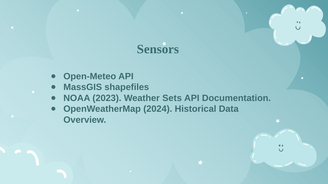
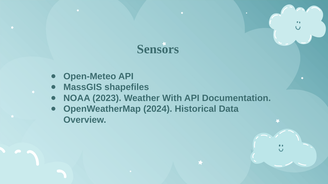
Sets: Sets -> With
